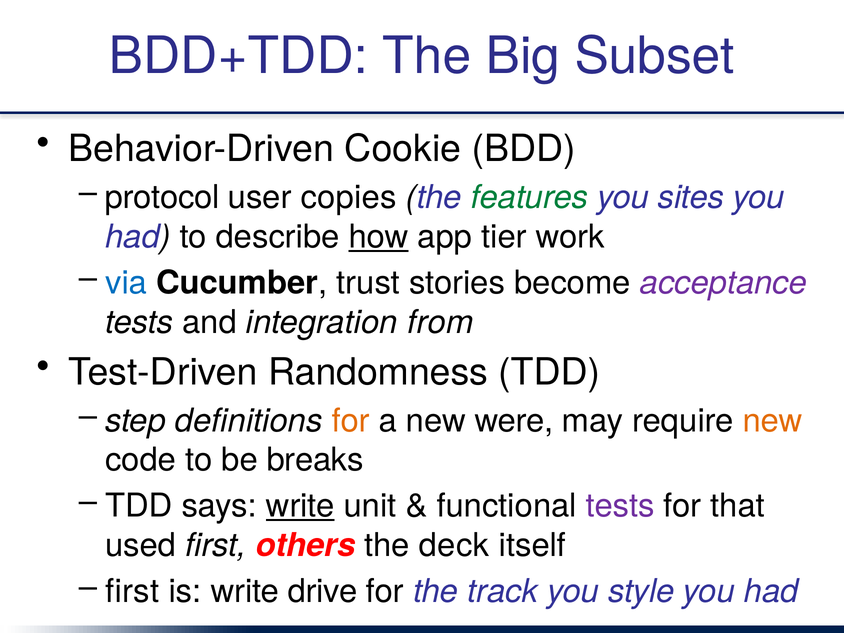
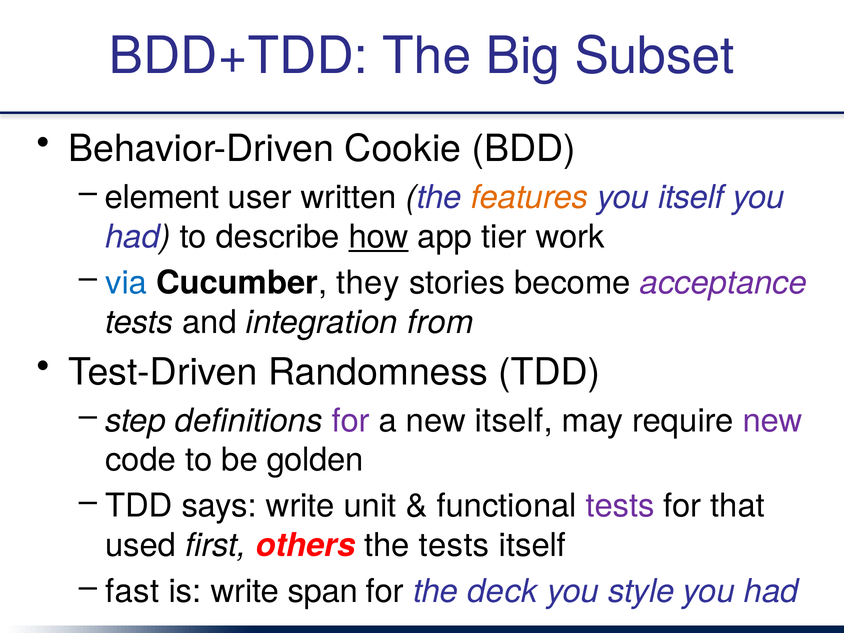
protocol: protocol -> element
copies: copies -> written
features colour: green -> orange
you sites: sites -> itself
trust: trust -> they
for at (351, 421) colour: orange -> purple
new were: were -> itself
new at (773, 421) colour: orange -> purple
breaks: breaks -> golden
write at (300, 506) underline: present -> none
the deck: deck -> tests
first at (132, 591): first -> fast
drive: drive -> span
track: track -> deck
